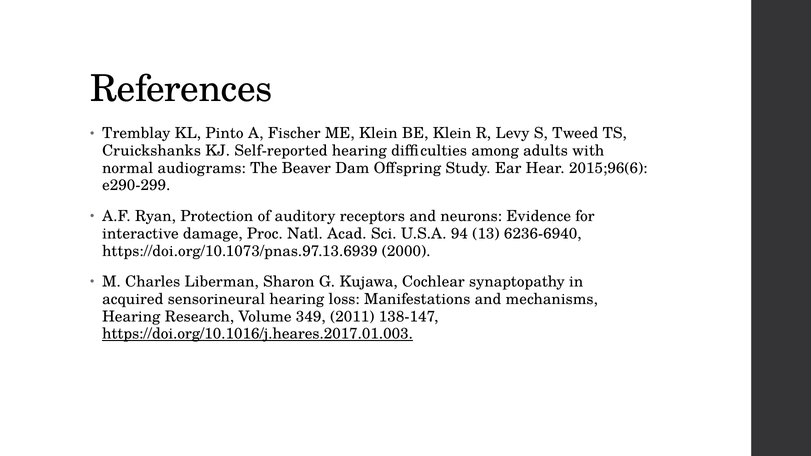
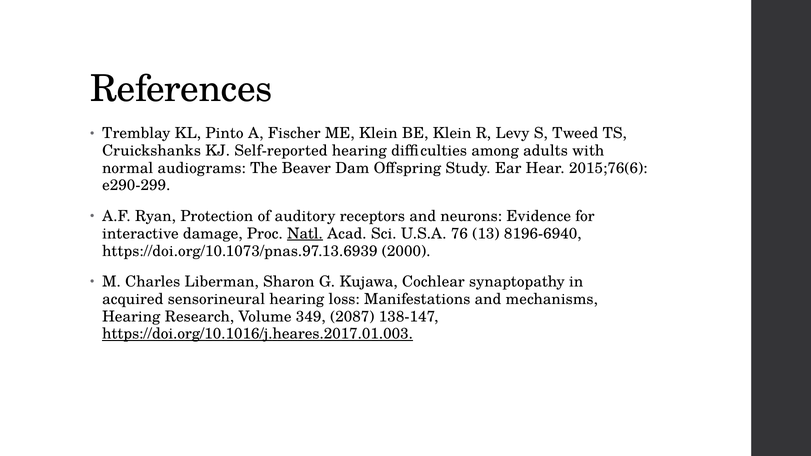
2015;96(6: 2015;96(6 -> 2015;76(6
Natl underline: none -> present
94: 94 -> 76
6236-6940: 6236-6940 -> 8196-6940
2011: 2011 -> 2087
